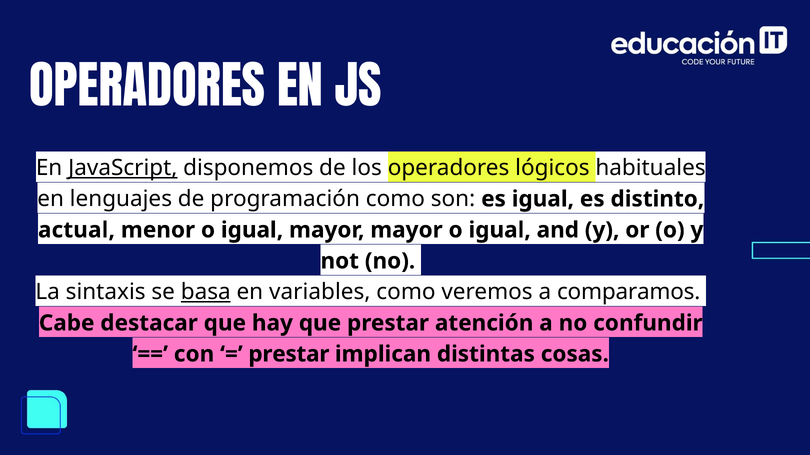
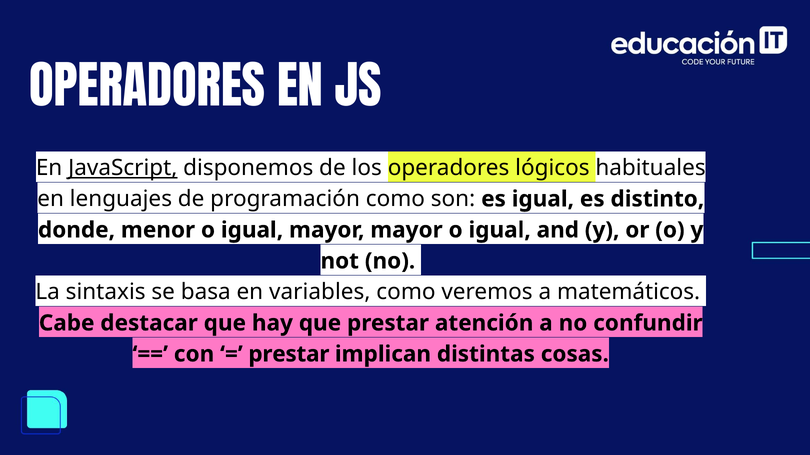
actual: actual -> donde
basa underline: present -> none
comparamos: comparamos -> matemáticos
